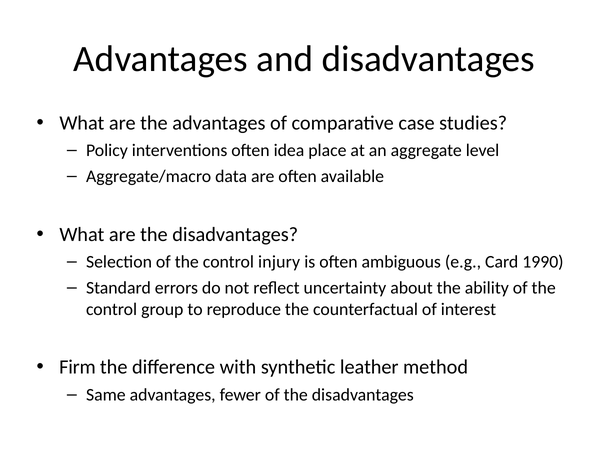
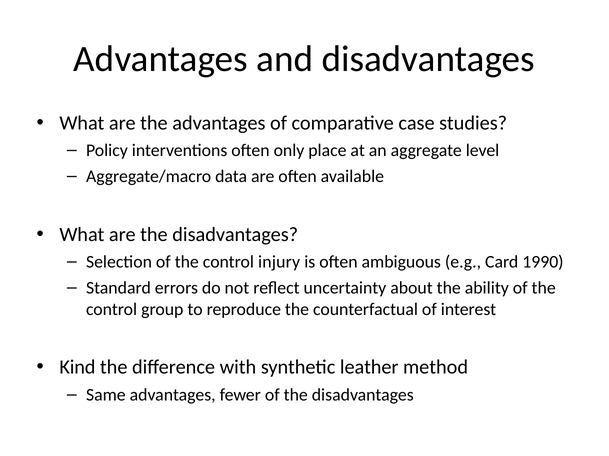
idea: idea -> only
Firm: Firm -> Kind
